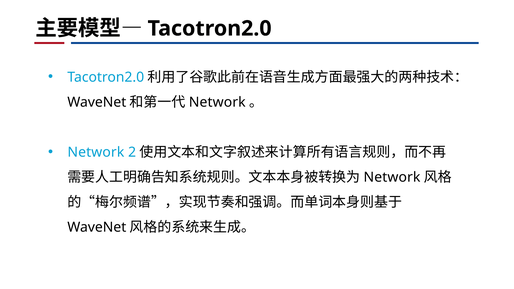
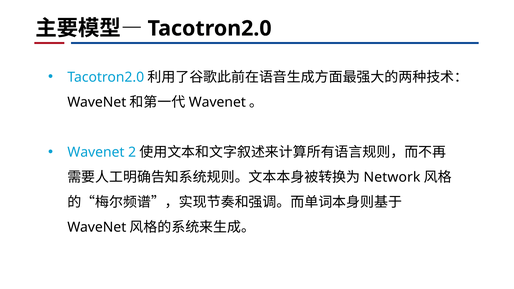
Network at (217, 102): Network -> Wavenet
Network at (96, 152): Network -> Wavenet
